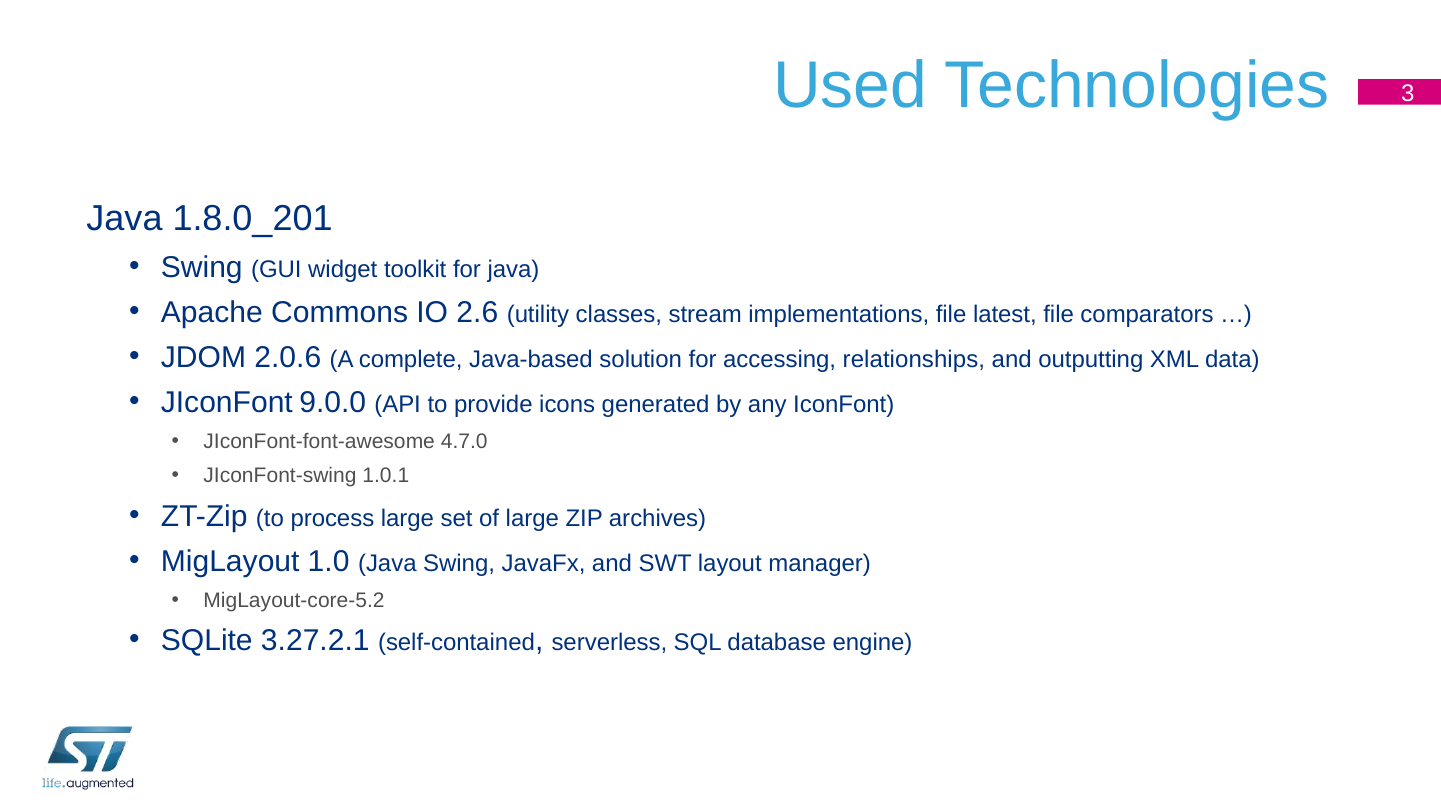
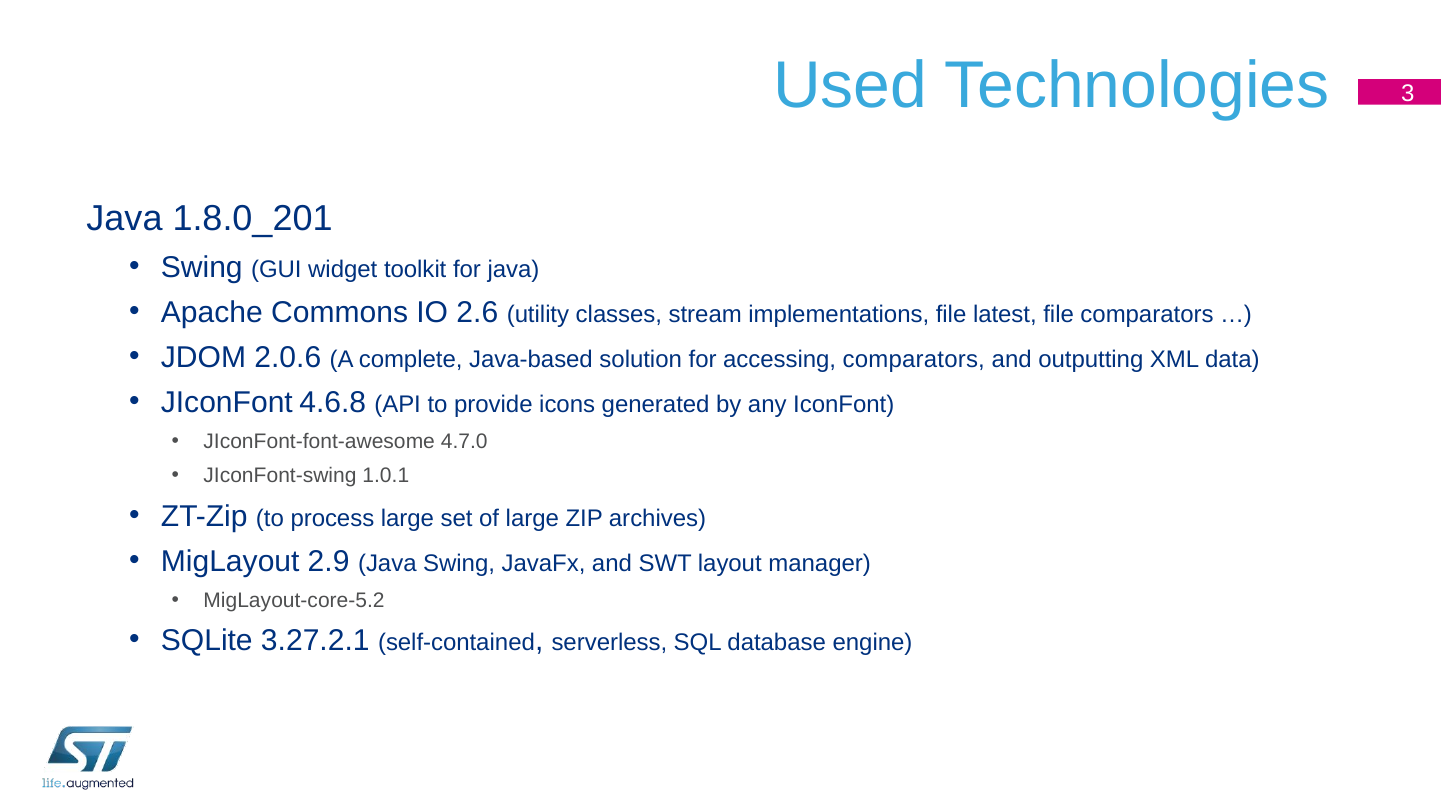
accessing relationships: relationships -> comparators
9.0.0: 9.0.0 -> 4.6.8
1.0: 1.0 -> 2.9
